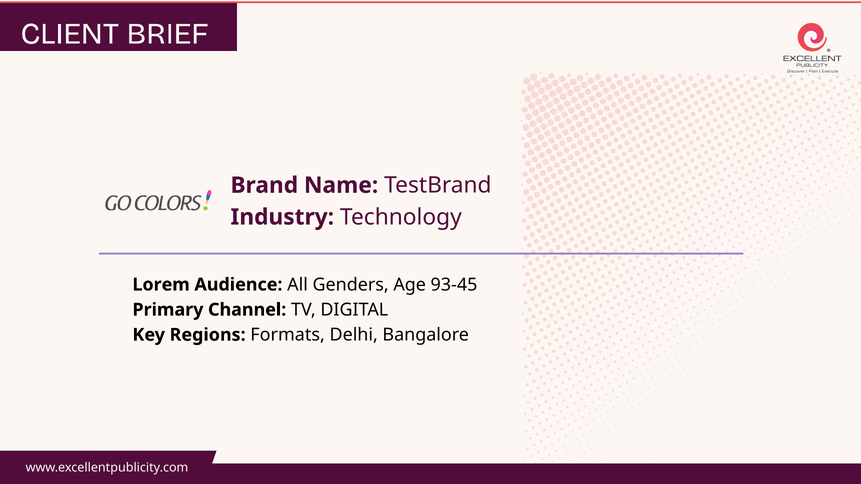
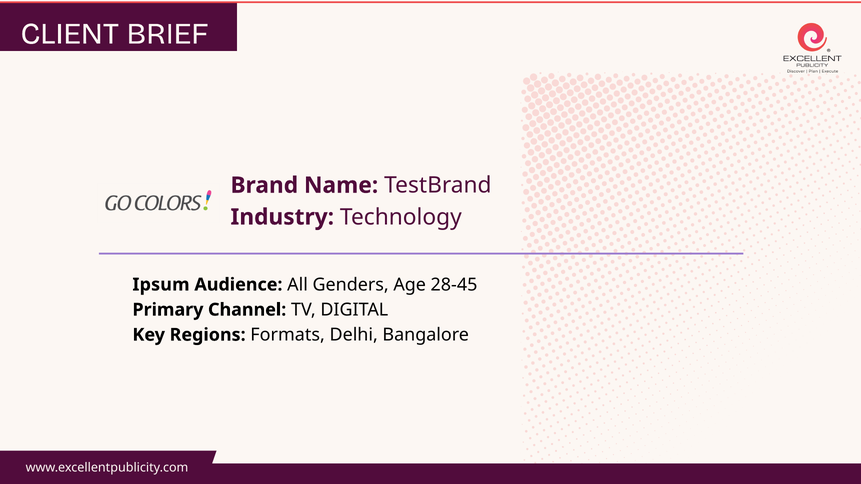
Lorem: Lorem -> Ipsum
93-45: 93-45 -> 28-45
